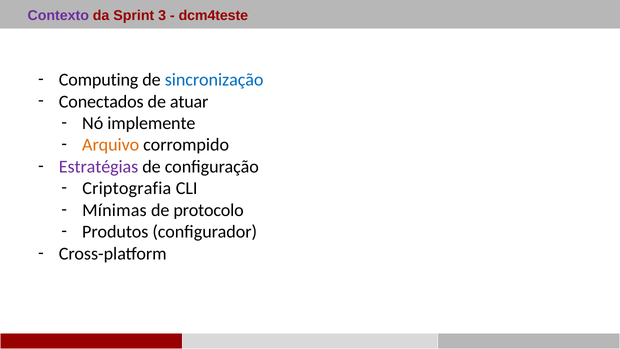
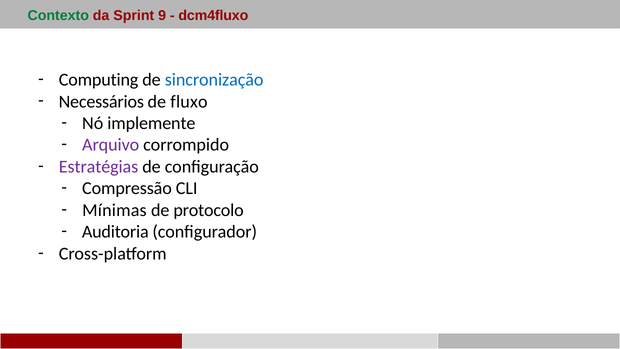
Contexto colour: purple -> green
3: 3 -> 9
dcm4teste: dcm4teste -> dcm4fluxo
Conectados: Conectados -> Necessários
atuar: atuar -> fluxo
Arquivo colour: orange -> purple
Criptografia: Criptografia -> Compressão
Produtos: Produtos -> Auditoria
